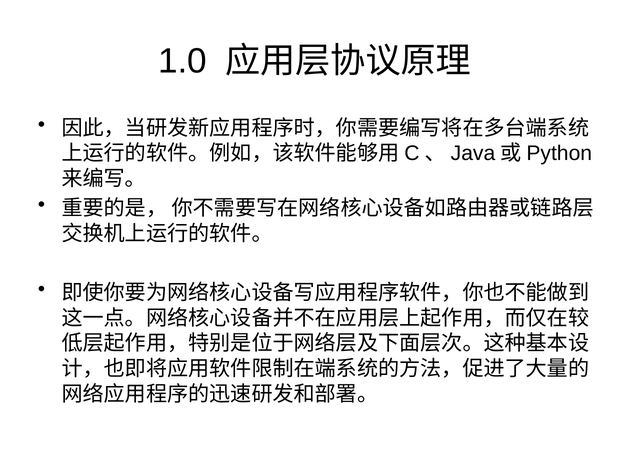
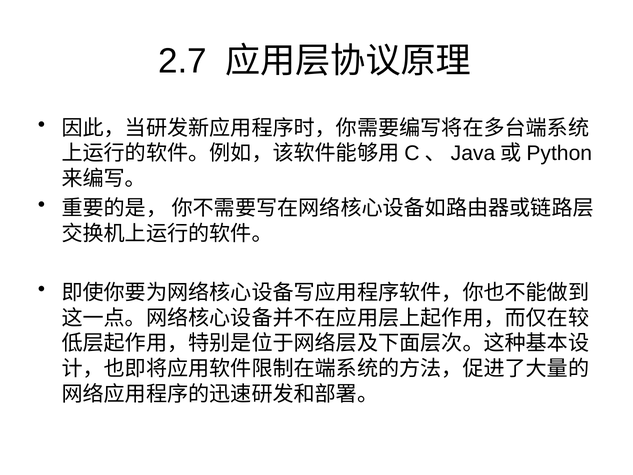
1.0: 1.0 -> 2.7
